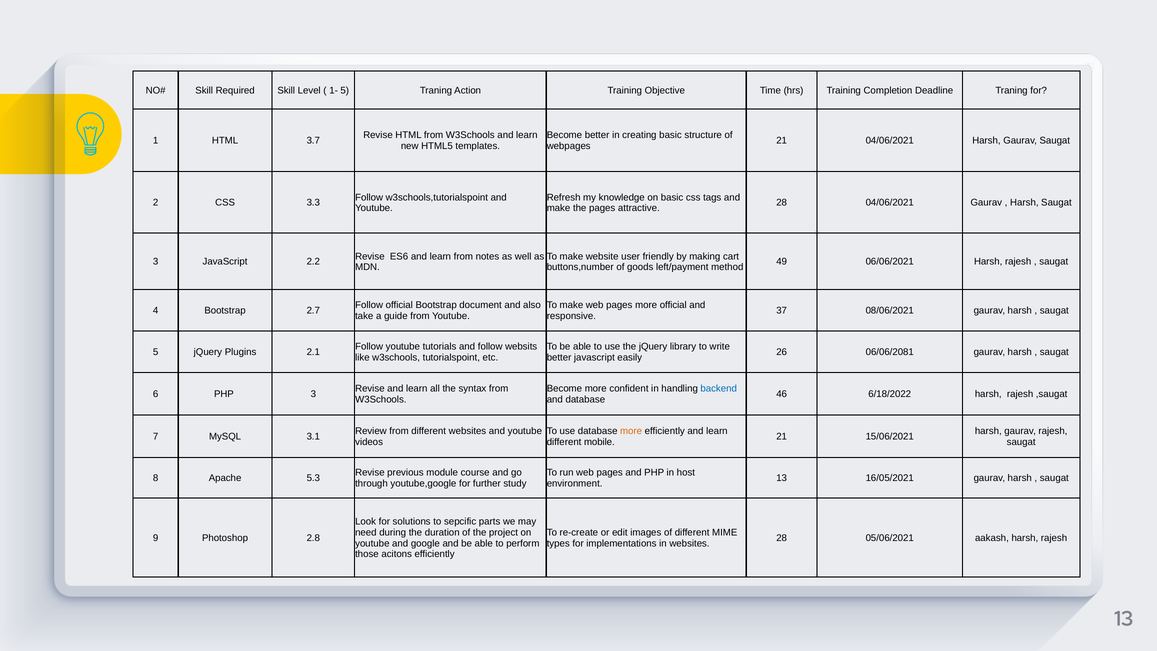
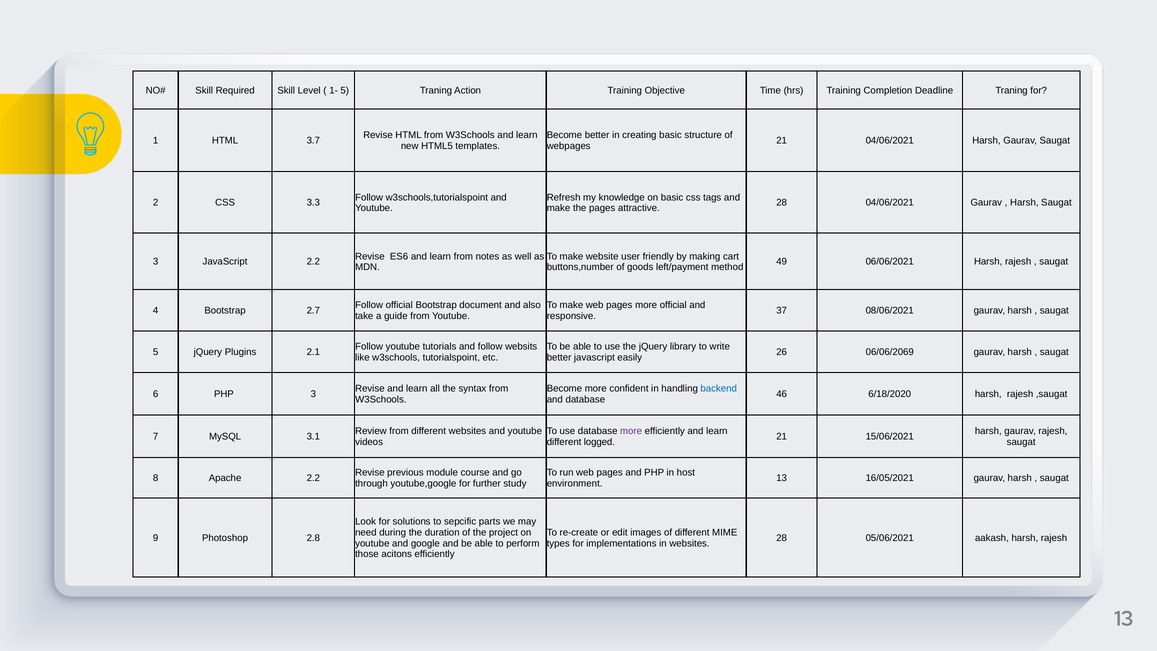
06/06/2081: 06/06/2081 -> 06/06/2069
6/18/2022: 6/18/2022 -> 6/18/2020
more at (631, 431) colour: orange -> purple
mobile: mobile -> logged
Apache 5.3: 5.3 -> 2.2
